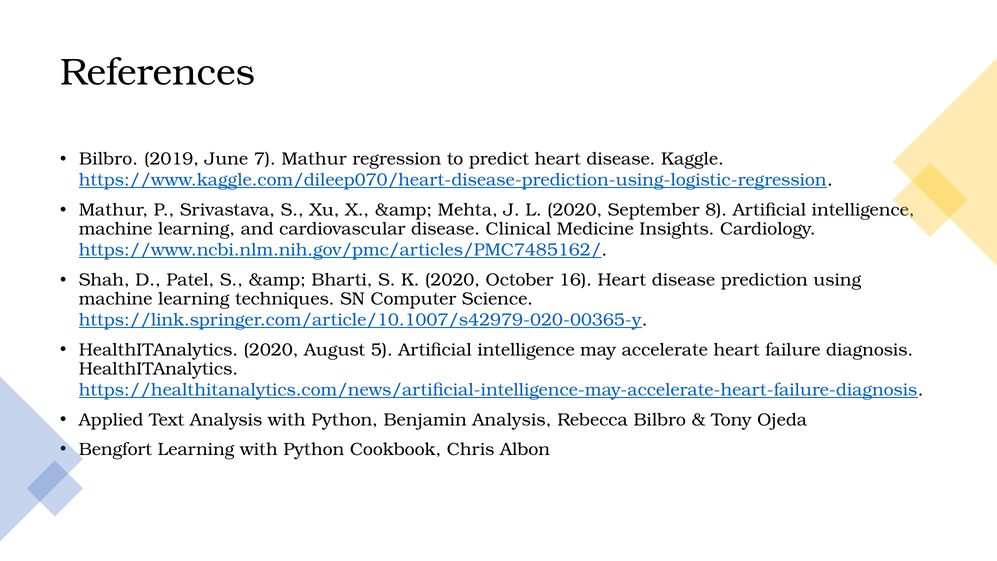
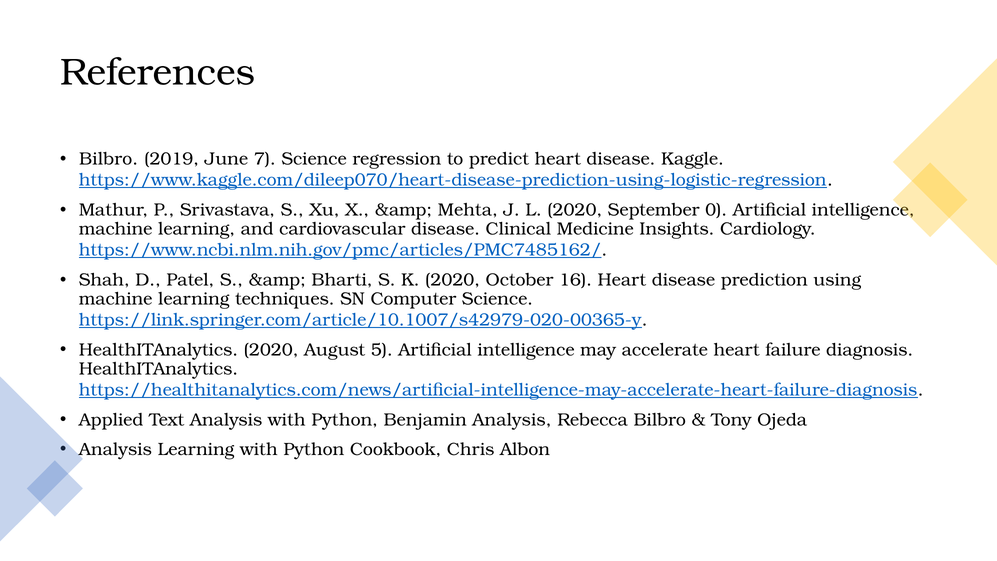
7 Mathur: Mathur -> Science
8: 8 -> 0
Bengfort at (115, 449): Bengfort -> Analysis
